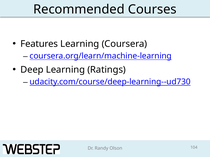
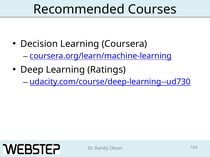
Features: Features -> Decision
